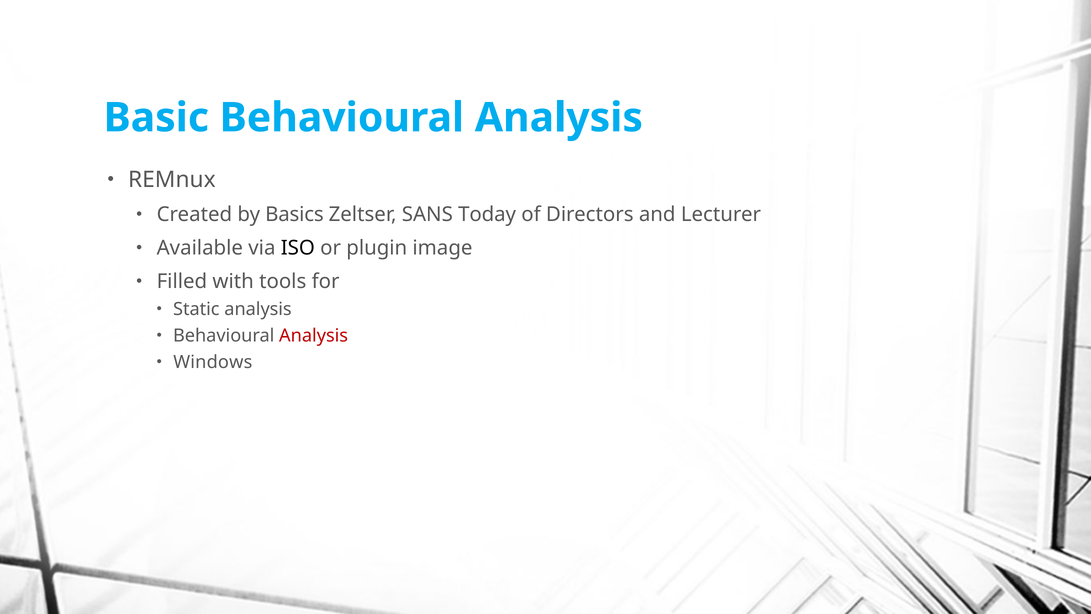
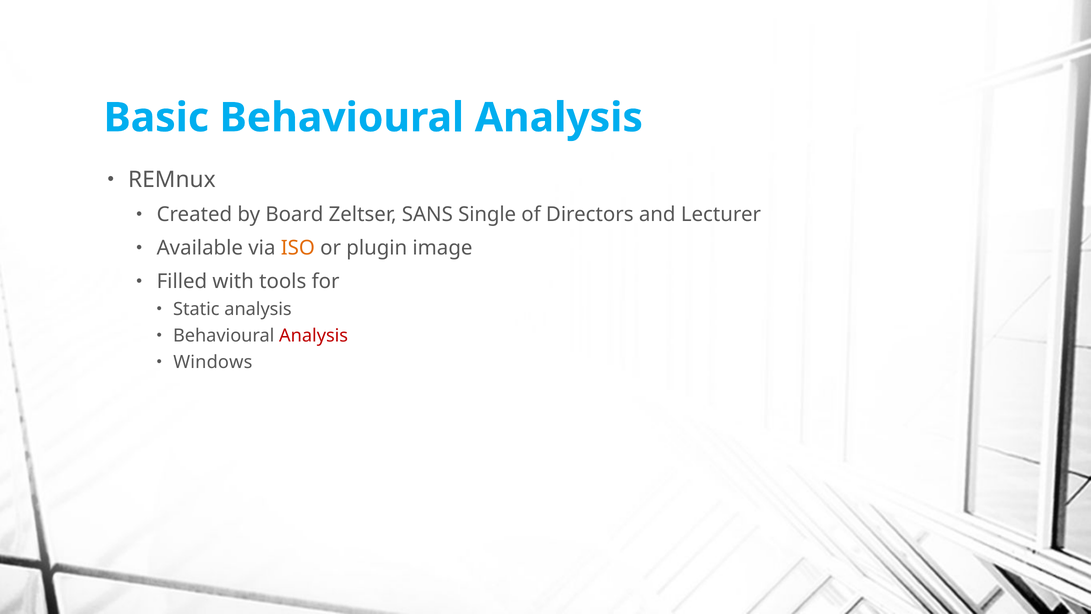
Basics: Basics -> Board
Today: Today -> Single
ISO colour: black -> orange
